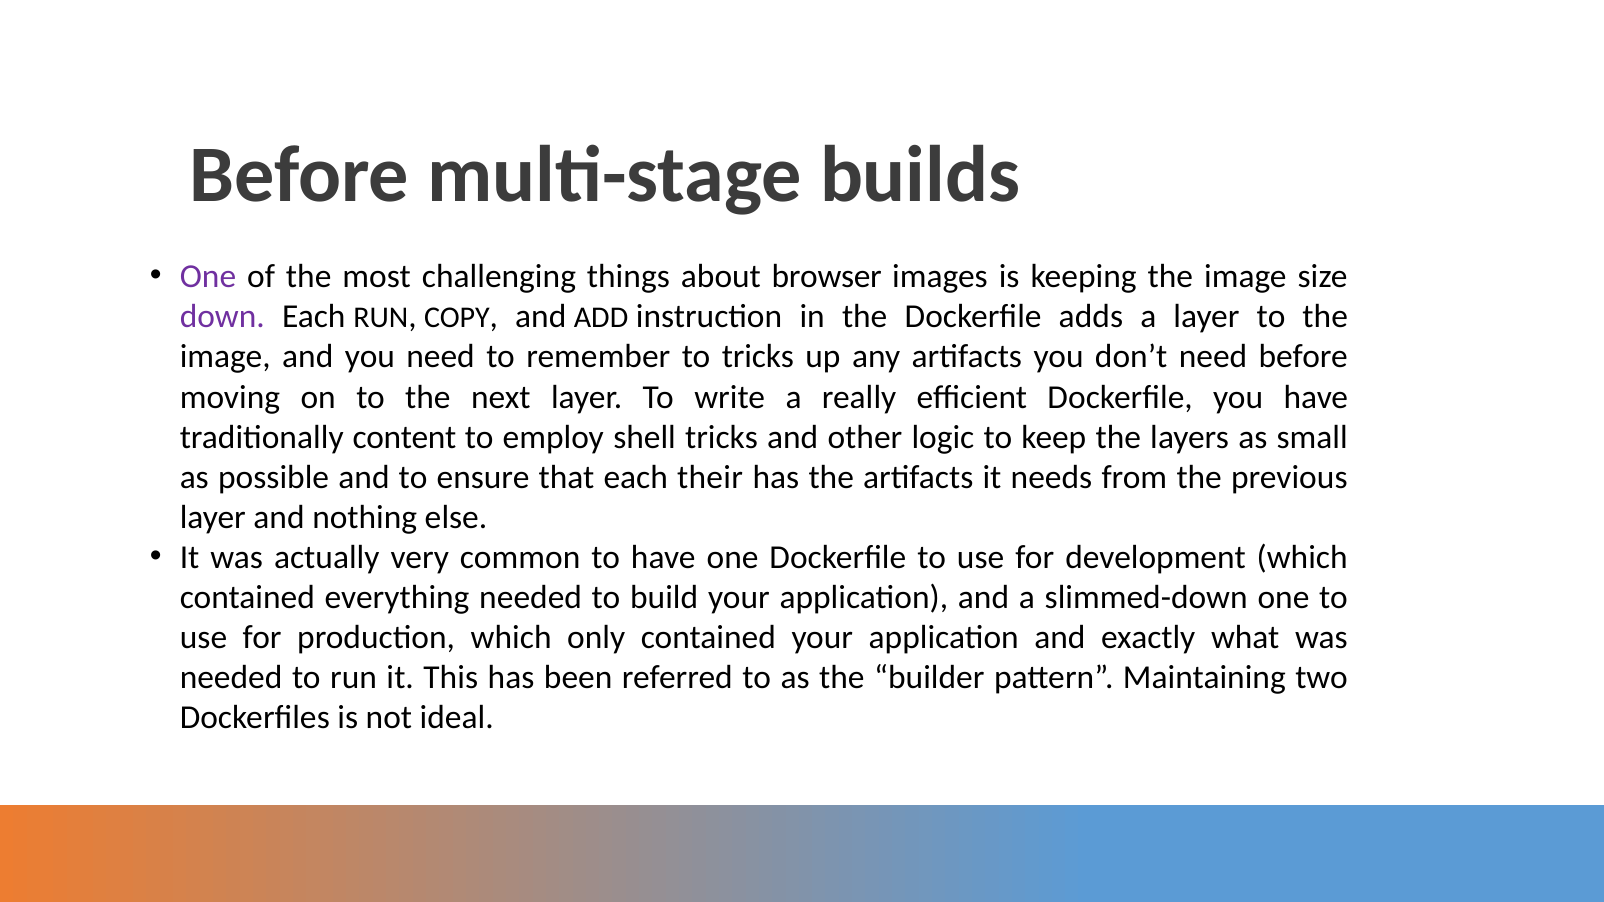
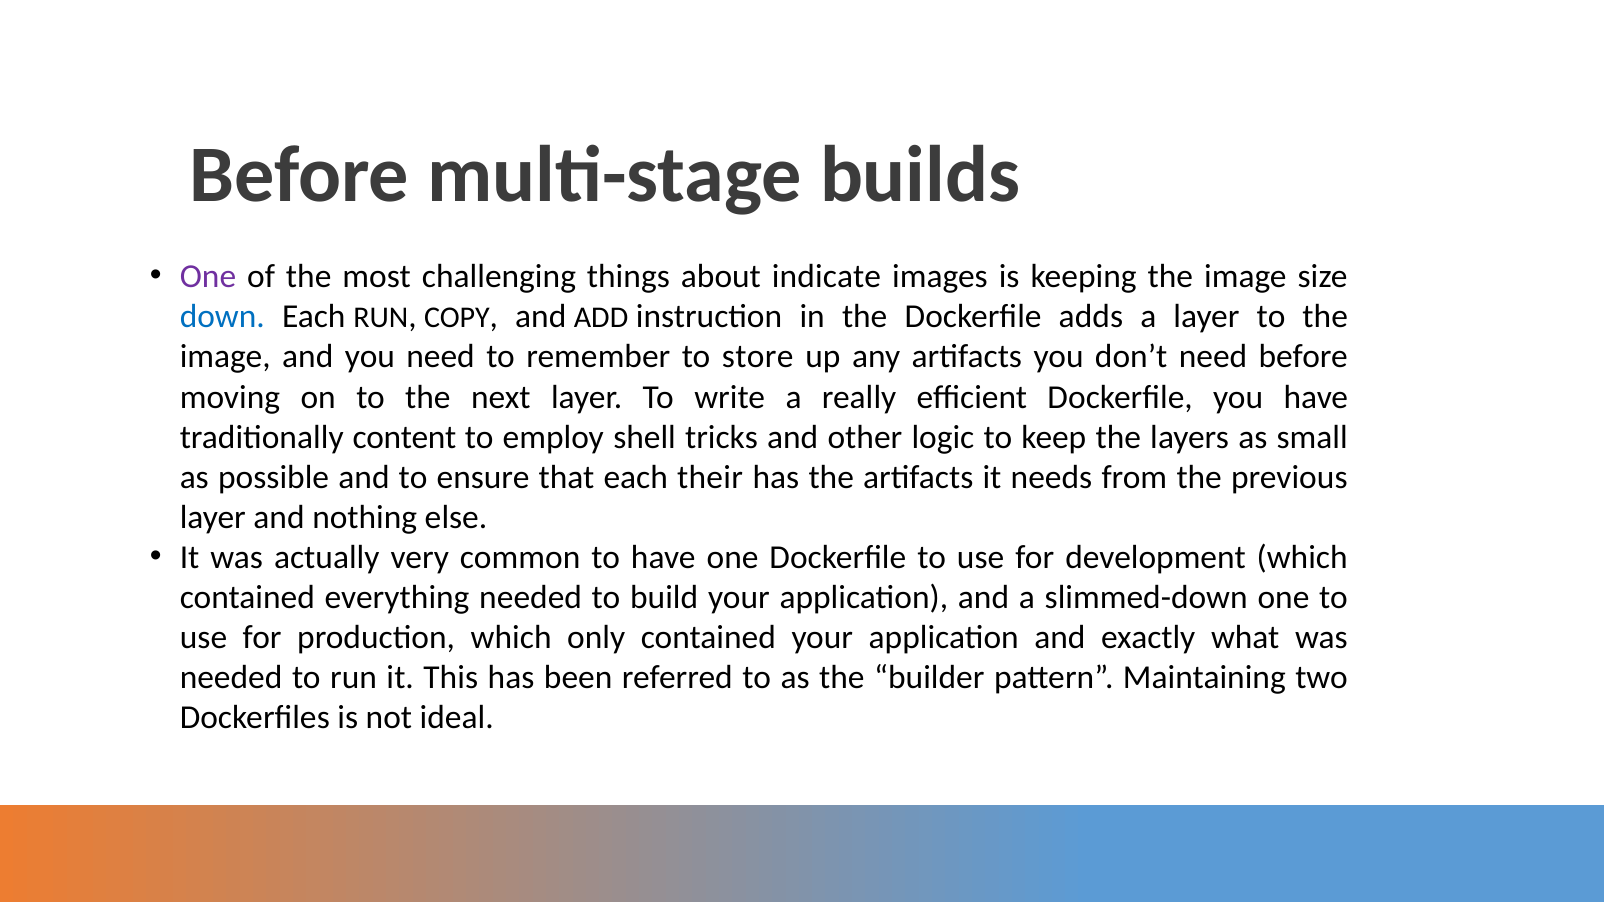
browser: browser -> indicate
down colour: purple -> blue
to tricks: tricks -> store
